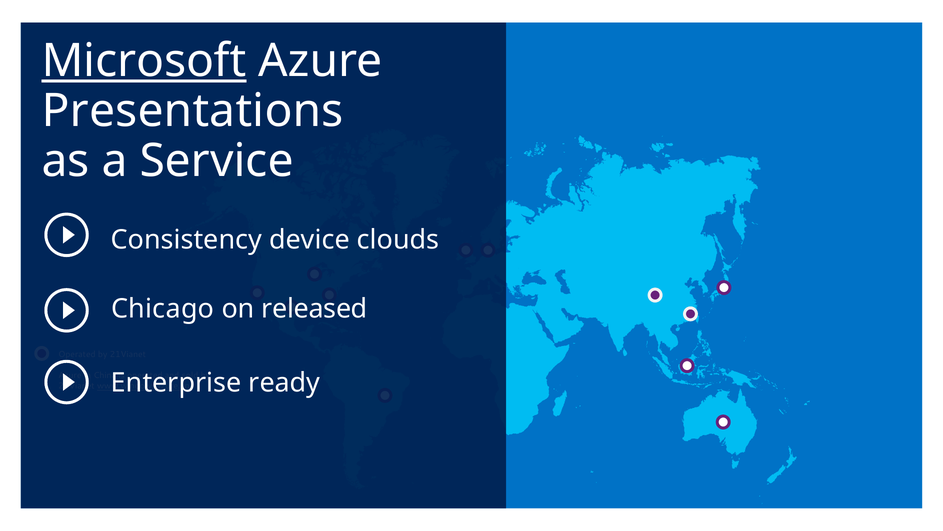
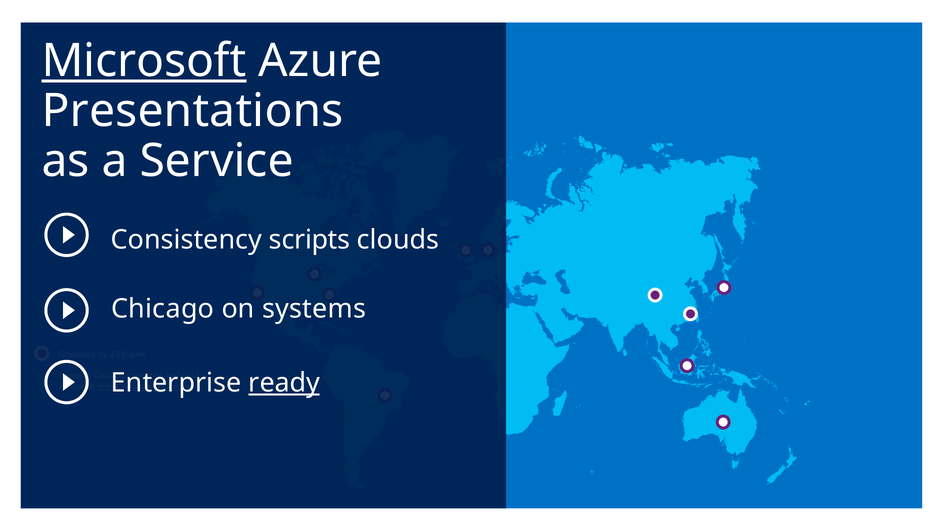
device: device -> scripts
released: released -> systems
ready underline: none -> present
